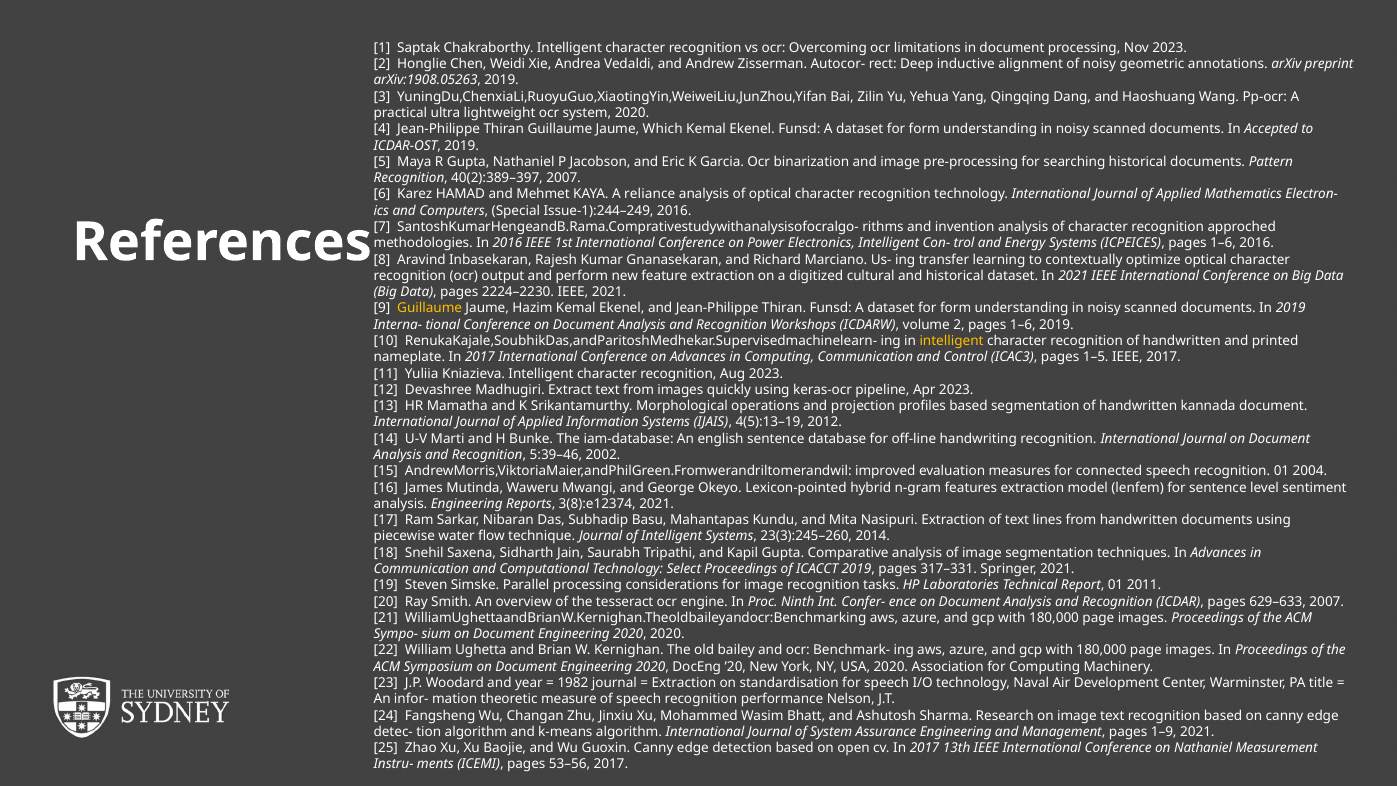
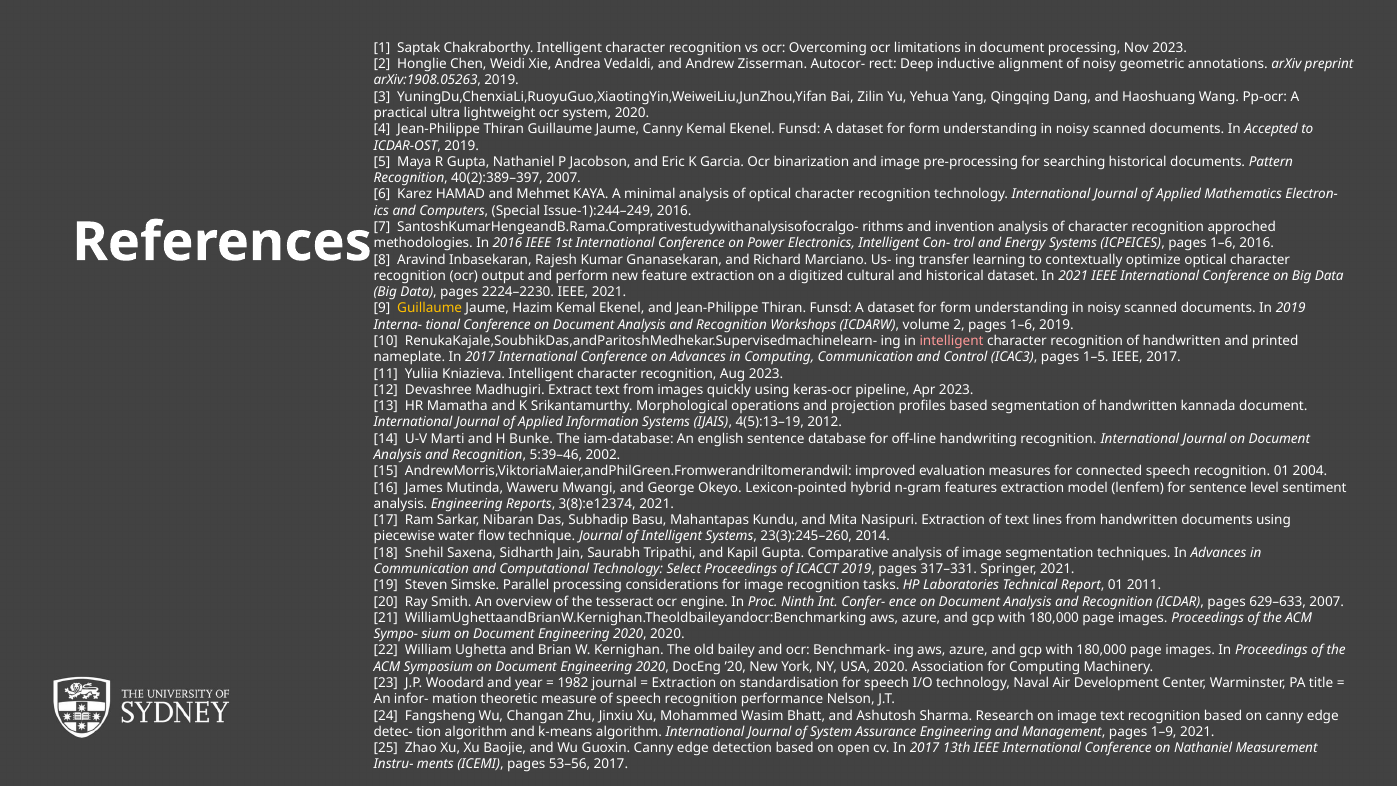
Jaume Which: Which -> Canny
reliance: reliance -> minimal
intelligent at (952, 341) colour: yellow -> pink
